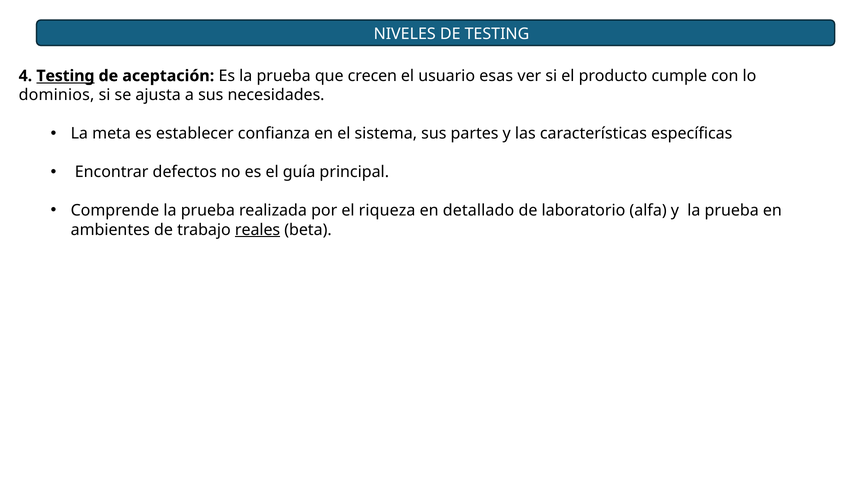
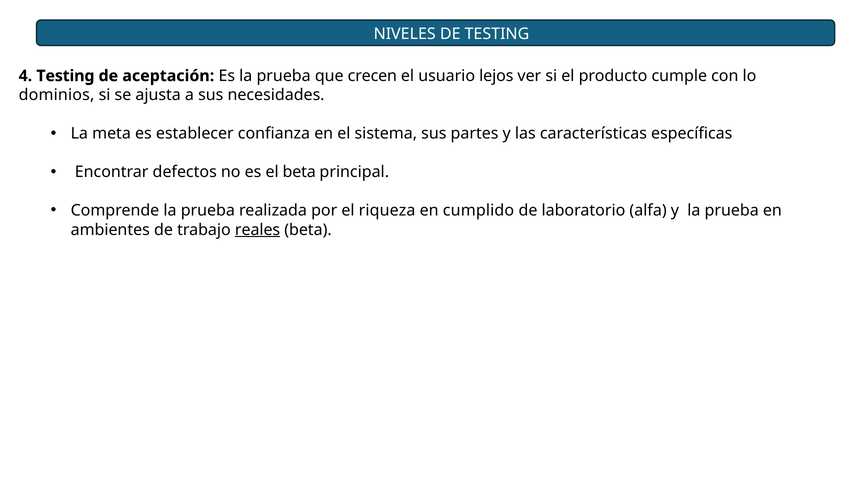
Testing at (65, 76) underline: present -> none
esas: esas -> lejos
el guía: guía -> beta
detallado: detallado -> cumplido
